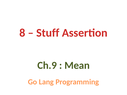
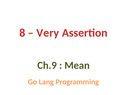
Stuff: Stuff -> Very
